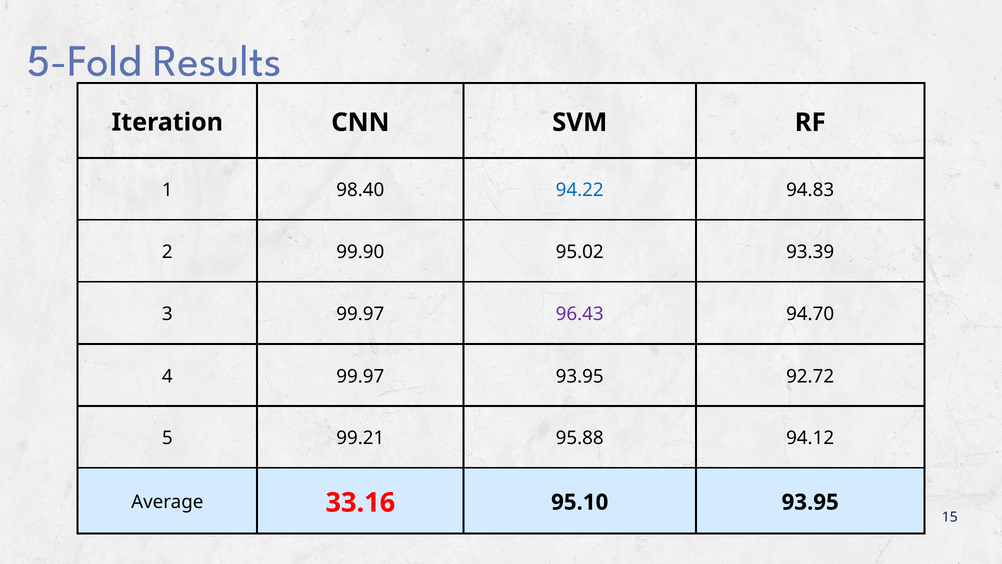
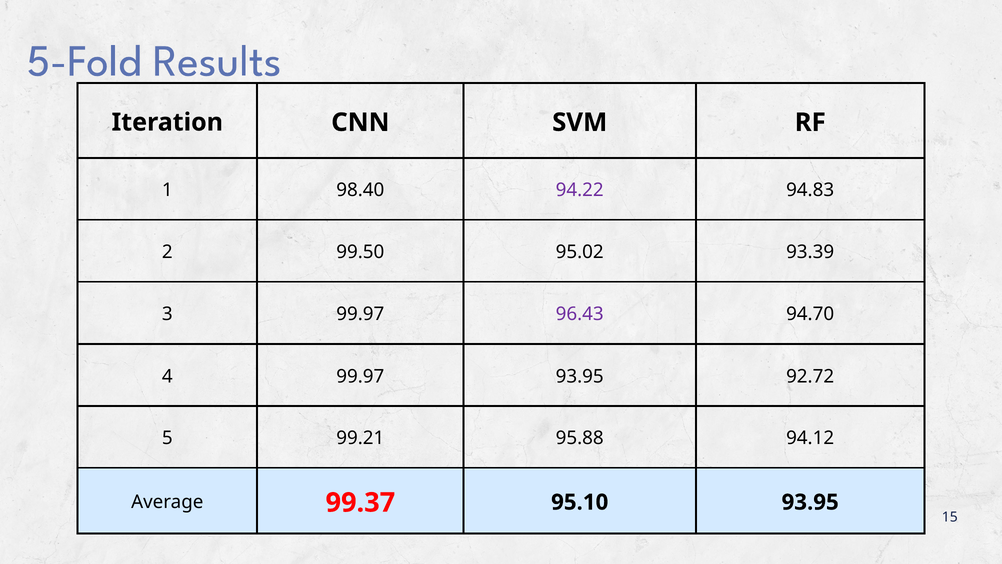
94.22 colour: blue -> purple
99.90: 99.90 -> 99.50
33.16: 33.16 -> 99.37
